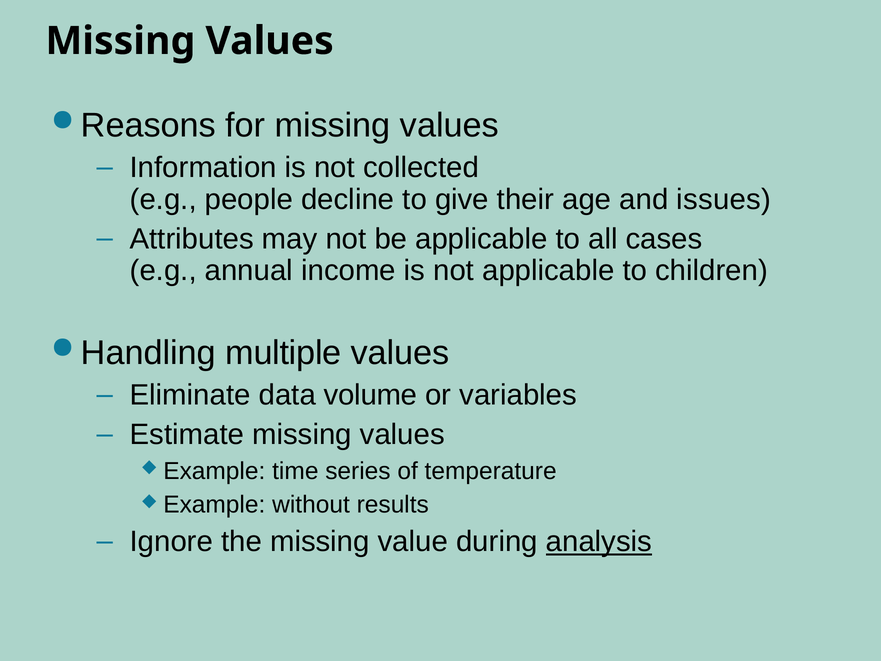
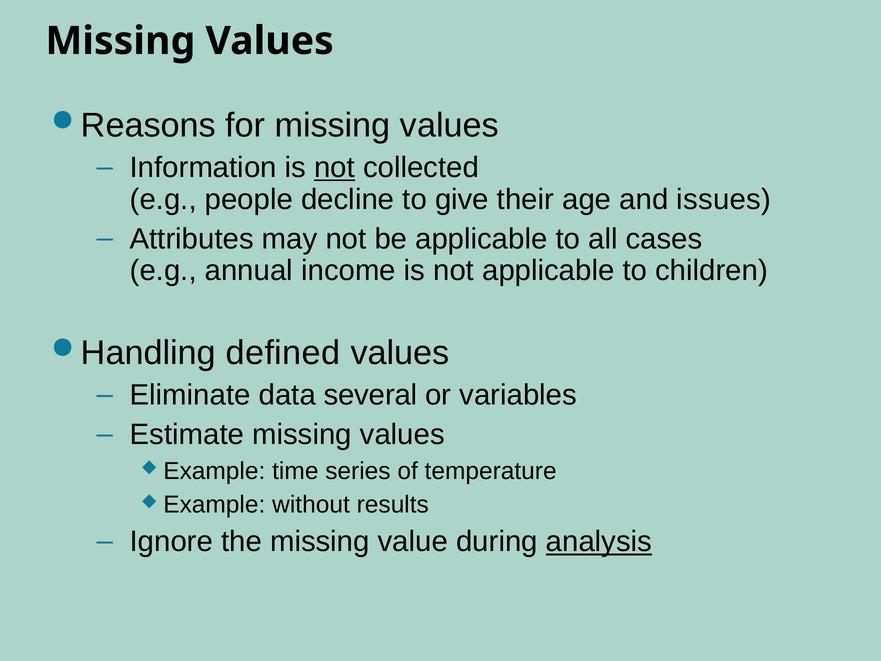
not at (335, 168) underline: none -> present
multiple: multiple -> defined
volume: volume -> several
